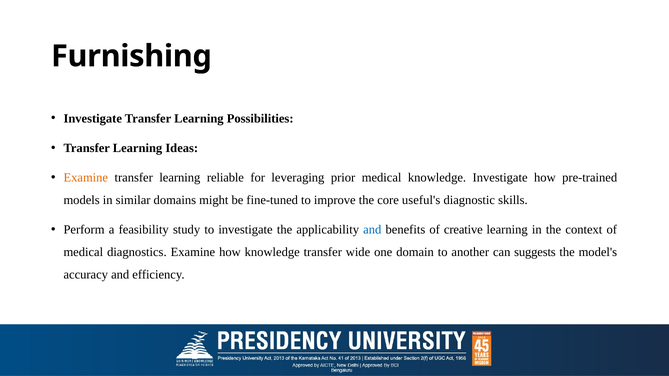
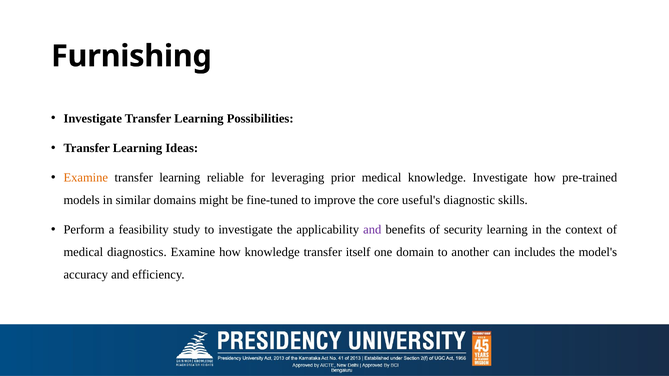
and at (372, 230) colour: blue -> purple
creative: creative -> security
wide: wide -> itself
suggests: suggests -> includes
